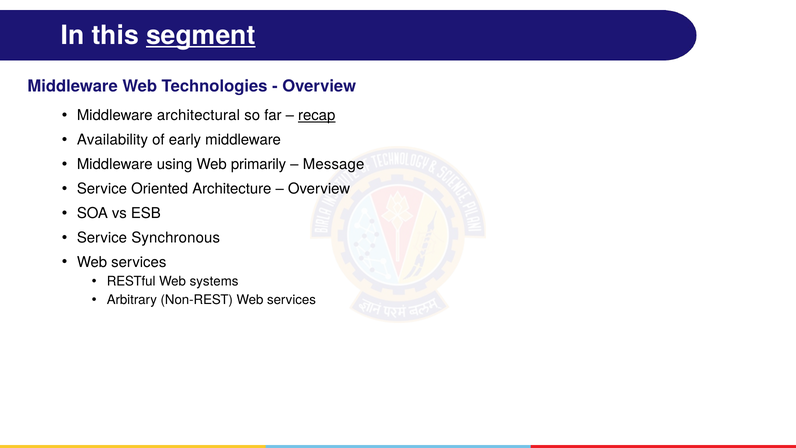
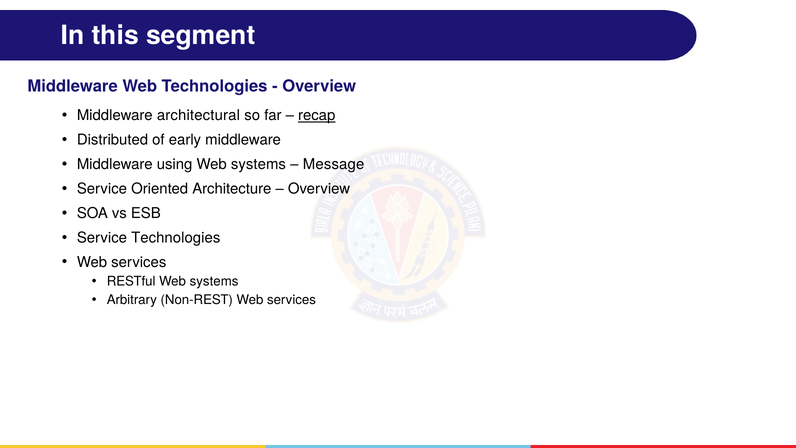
segment underline: present -> none
Availability: Availability -> Distributed
using Web primarily: primarily -> systems
Service Synchronous: Synchronous -> Technologies
